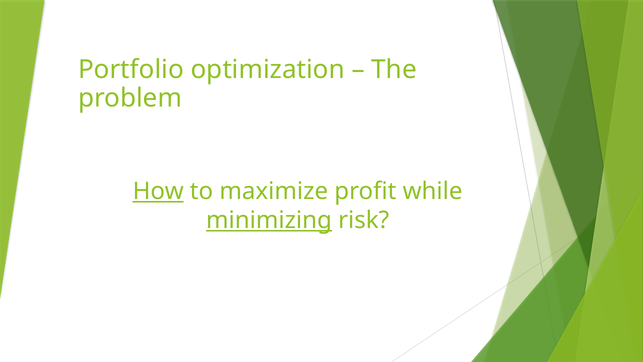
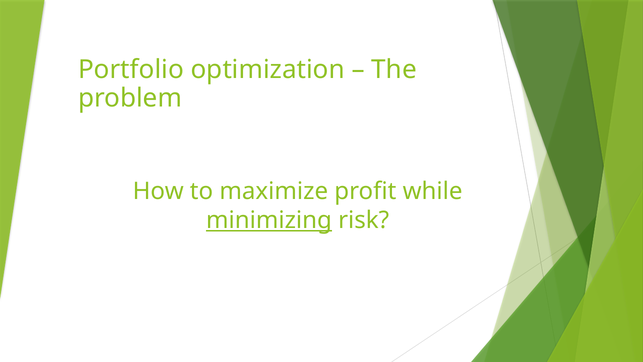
How underline: present -> none
